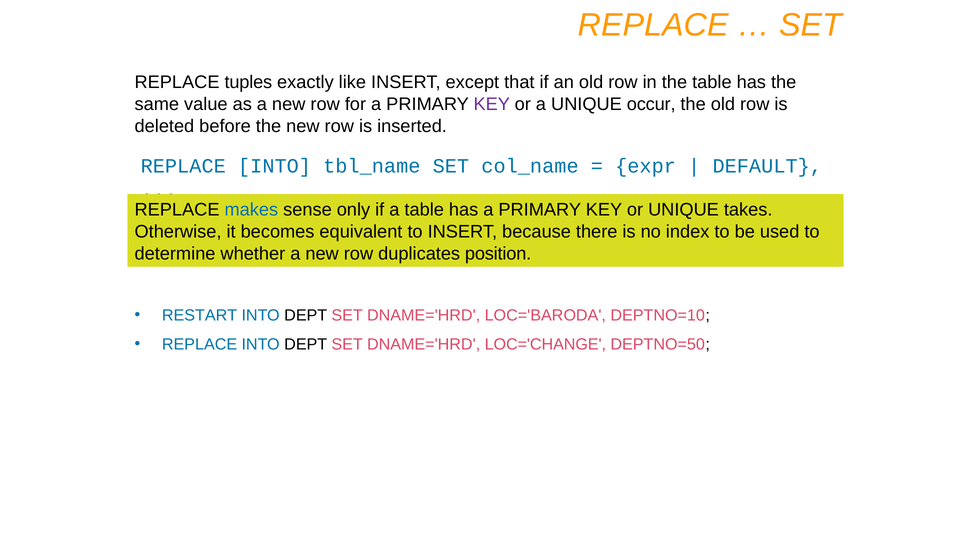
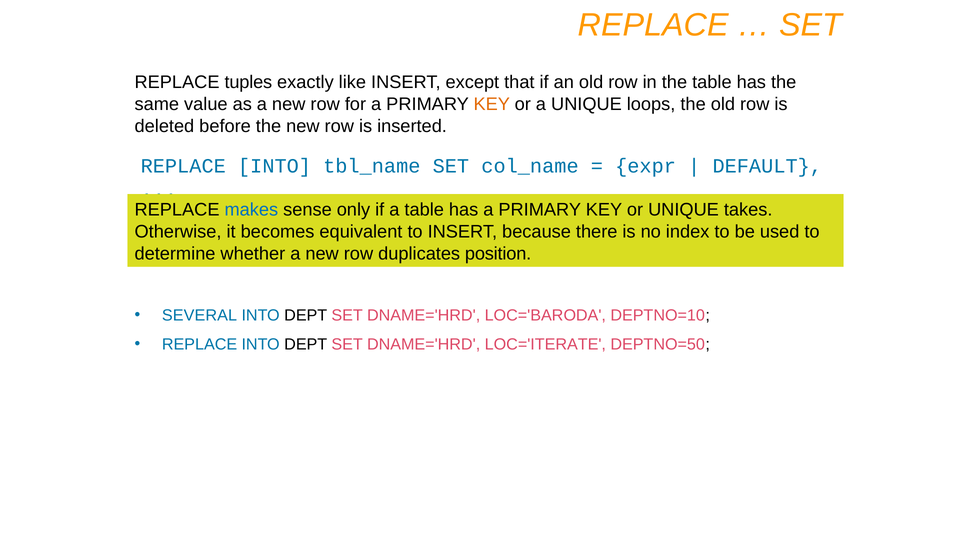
KEY at (492, 104) colour: purple -> orange
occur: occur -> loops
RESTART: RESTART -> SEVERAL
LOC='CHANGE: LOC='CHANGE -> LOC='ITERATE
